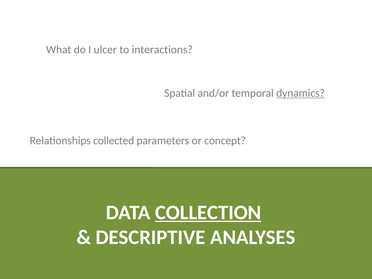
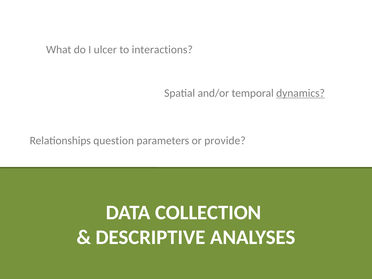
collected: collected -> question
concept: concept -> provide
COLLECTION underline: present -> none
